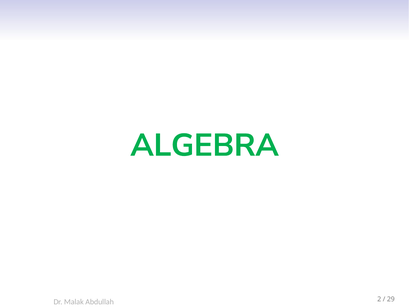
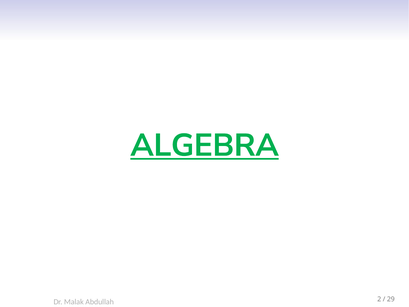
ALGEBRA underline: none -> present
